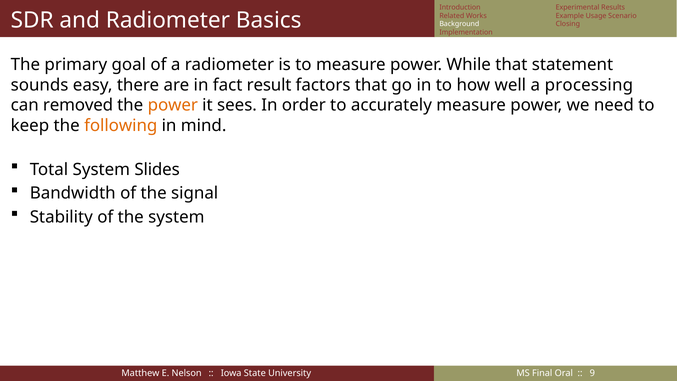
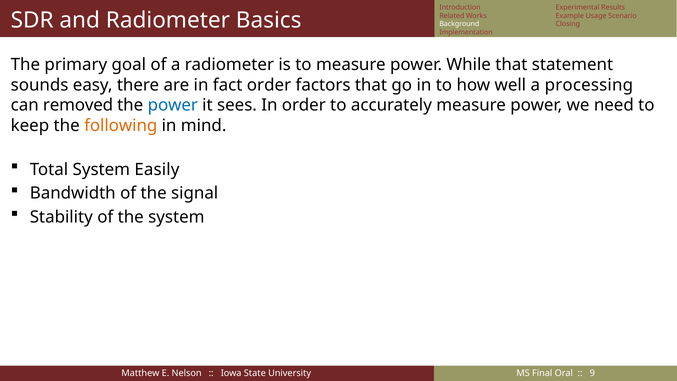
fact result: result -> order
power at (173, 105) colour: orange -> blue
Slides: Slides -> Easily
